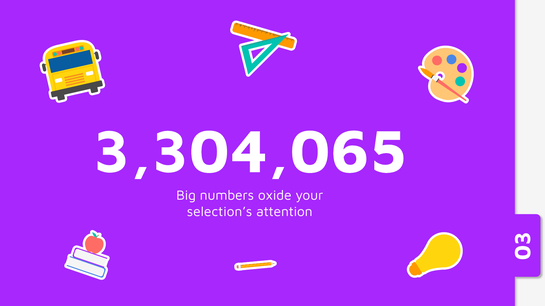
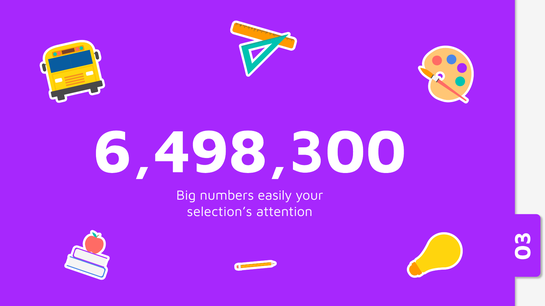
3,304,065: 3,304,065 -> 6,498,300
oxide: oxide -> easily
